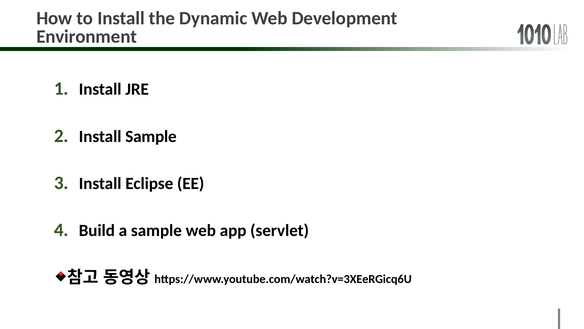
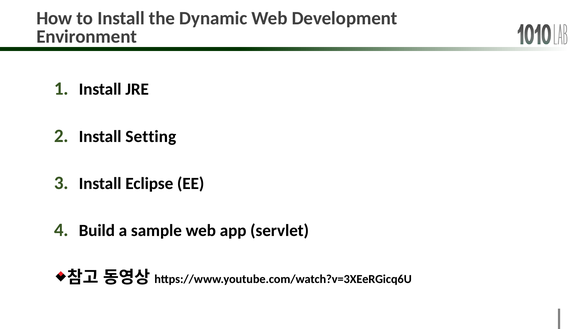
Install Sample: Sample -> Setting
